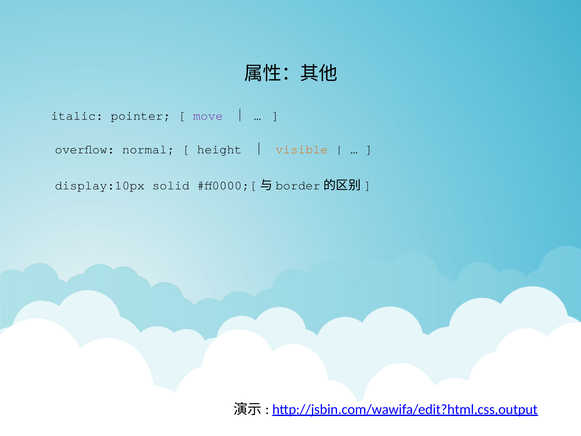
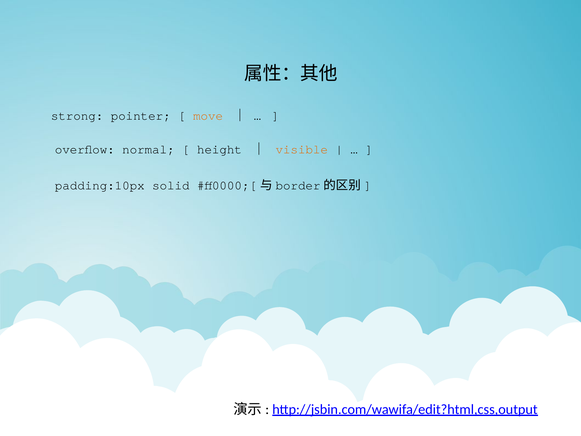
italic: italic -> strong
move colour: purple -> orange
display:10px: display:10px -> padding:10px
